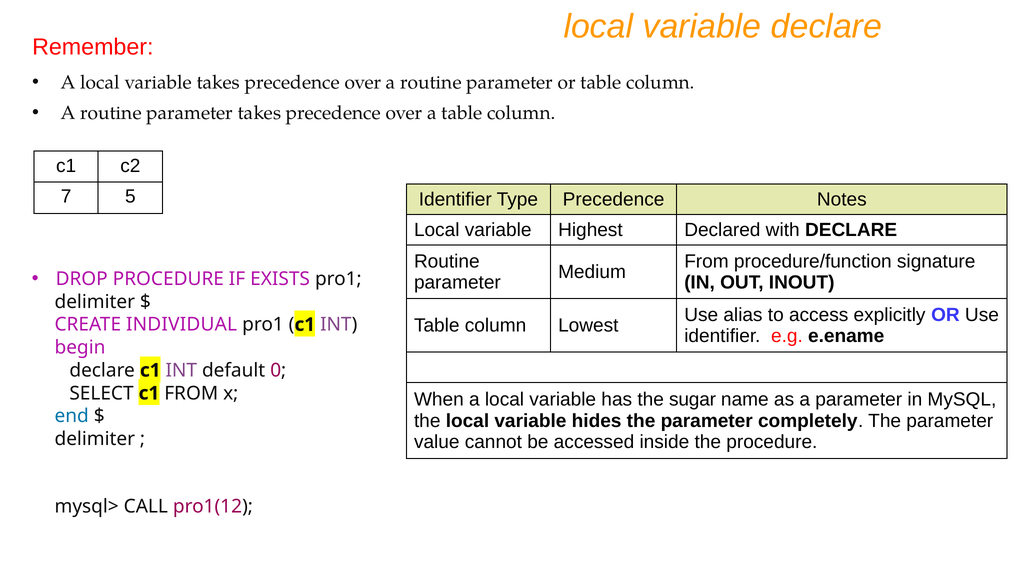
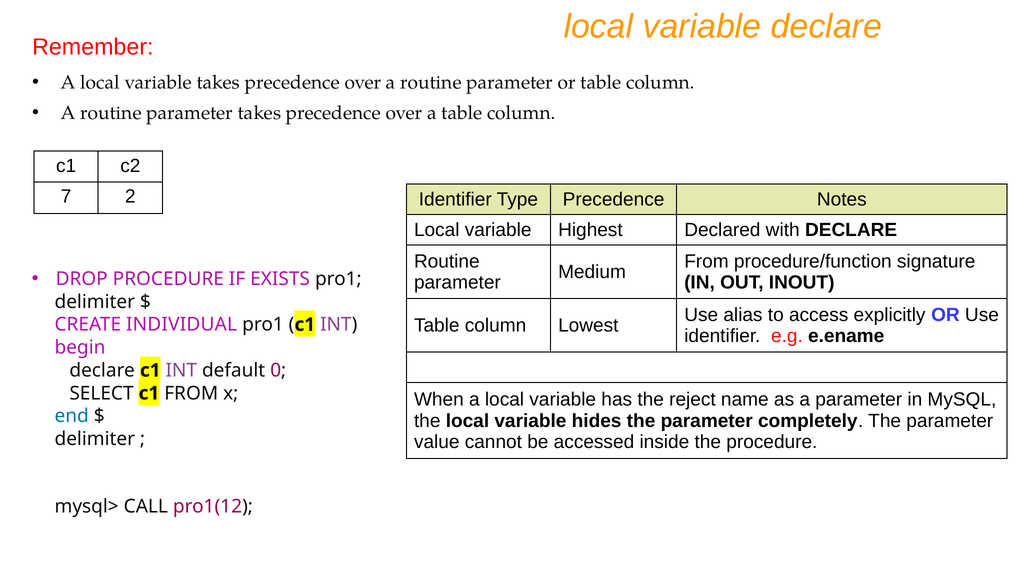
5: 5 -> 2
sugar: sugar -> reject
